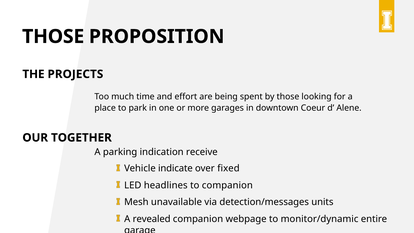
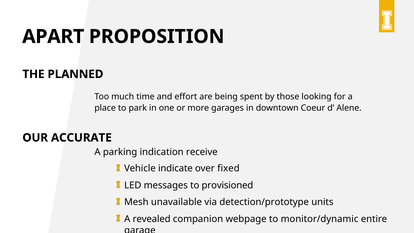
THOSE at (53, 37): THOSE -> APART
PROJECTS: PROJECTS -> PLANNED
TOGETHER: TOGETHER -> ACCURATE
headlines: headlines -> messages
to companion: companion -> provisioned
detection/messages: detection/messages -> detection/prototype
